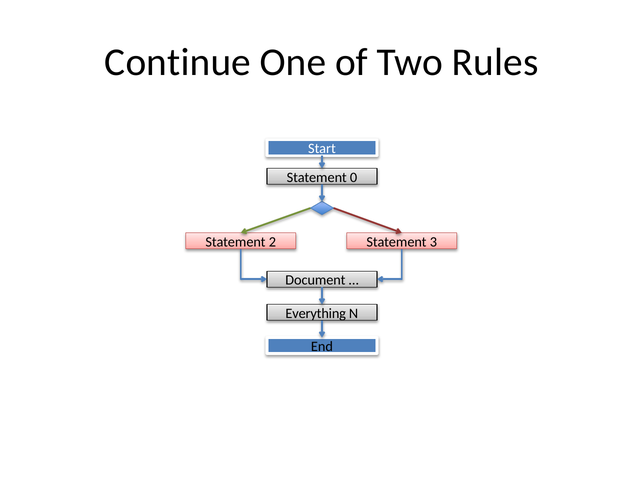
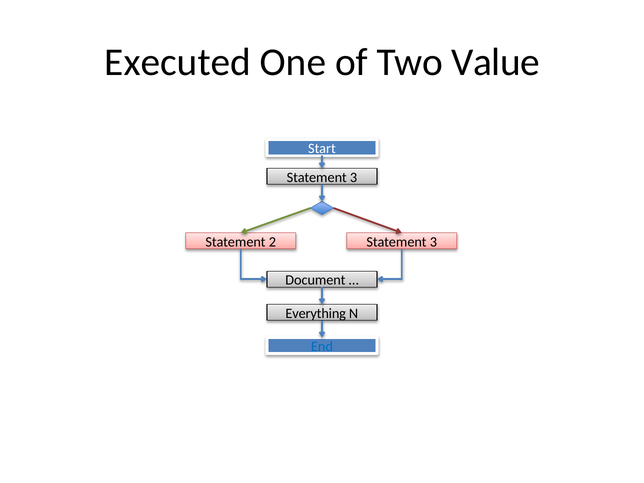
Continue: Continue -> Executed
Rules: Rules -> Value
0 at (354, 177): 0 -> 3
End colour: black -> blue
